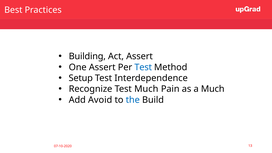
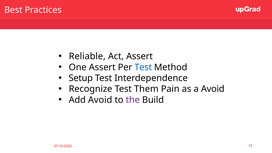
Building: Building -> Reliable
Test Much: Much -> Them
a Much: Much -> Avoid
the colour: blue -> purple
